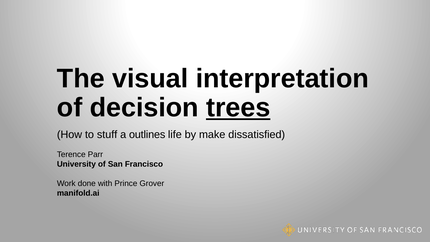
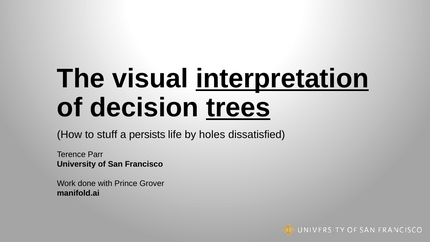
interpretation underline: none -> present
outlines: outlines -> persists
make: make -> holes
